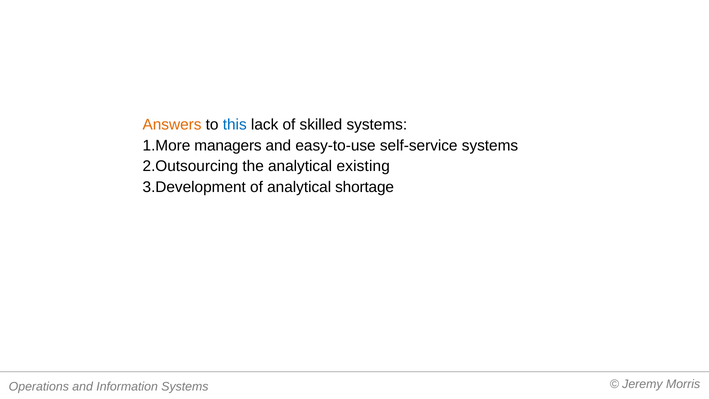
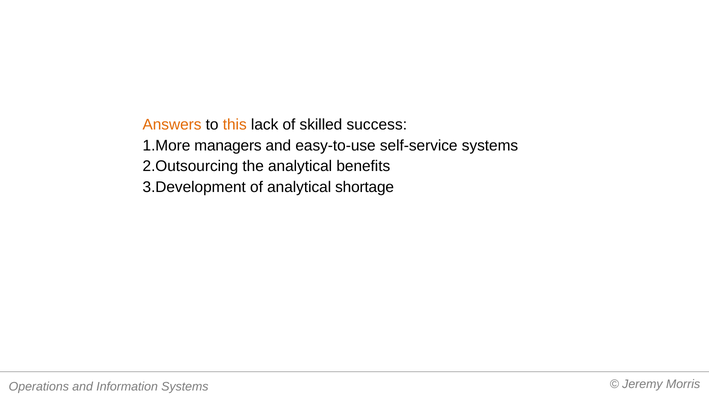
this colour: blue -> orange
skilled systems: systems -> success
existing: existing -> benefits
